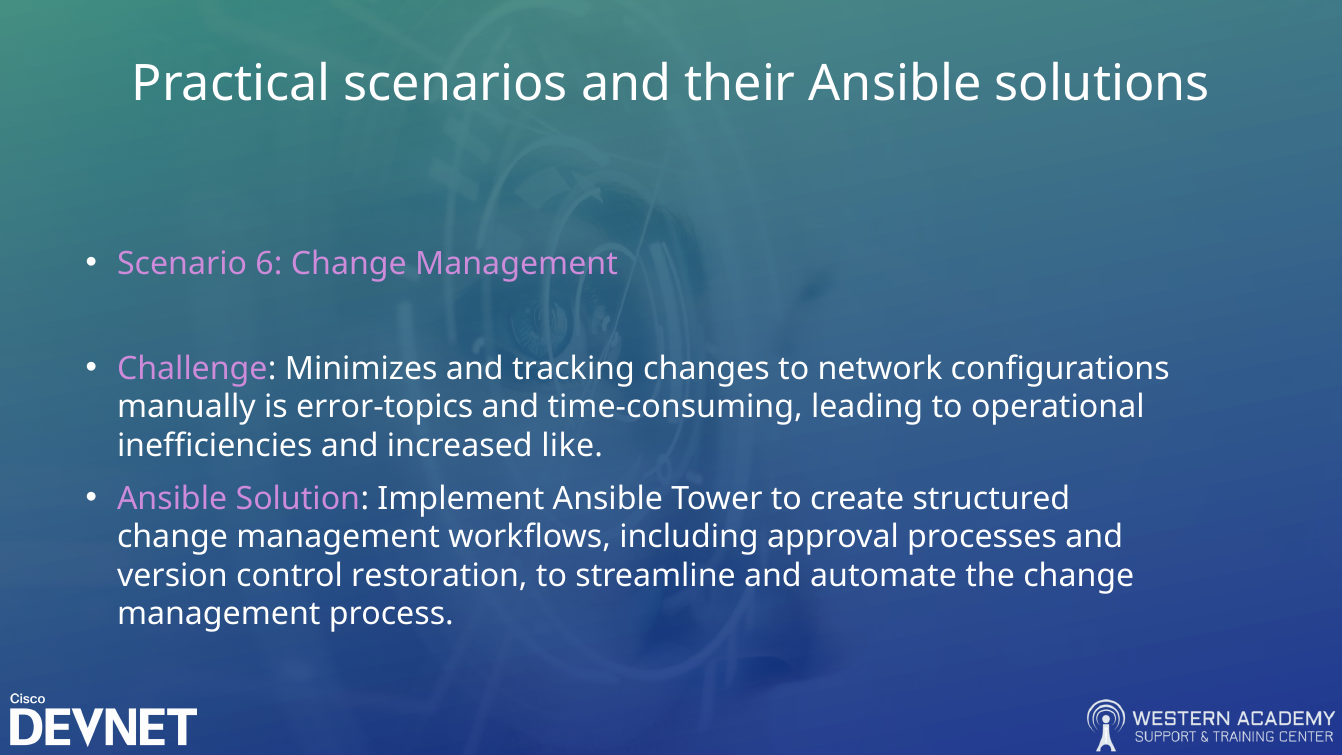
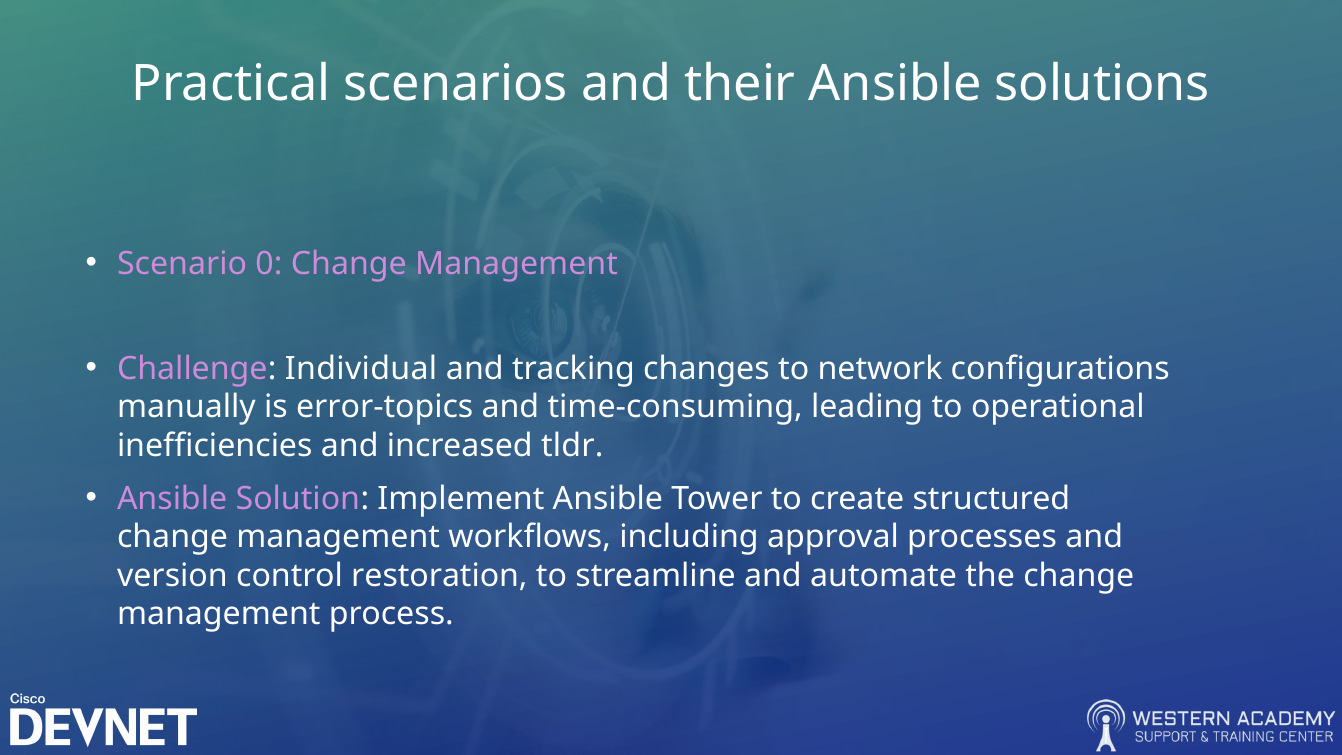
6: 6 -> 0
Minimizes: Minimizes -> Individual
like: like -> tldr
